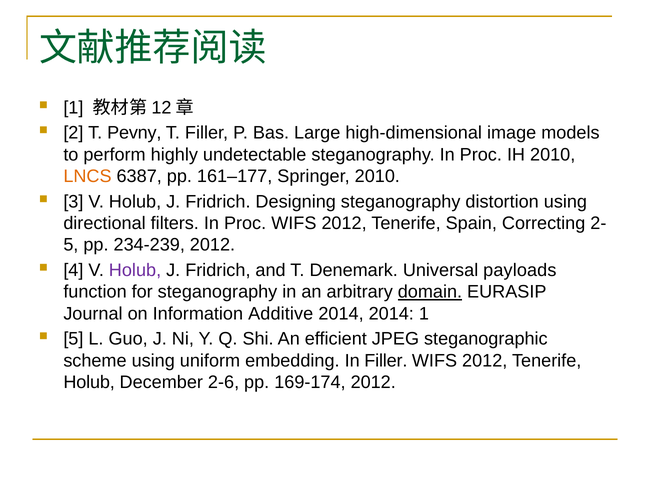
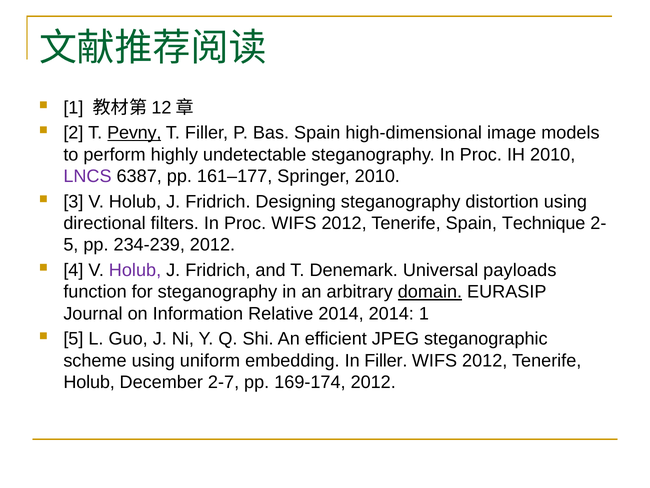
Pevny underline: none -> present
Bas Large: Large -> Spain
LNCS colour: orange -> purple
Correcting: Correcting -> Technique
Additive: Additive -> Relative
2-6: 2-6 -> 2-7
